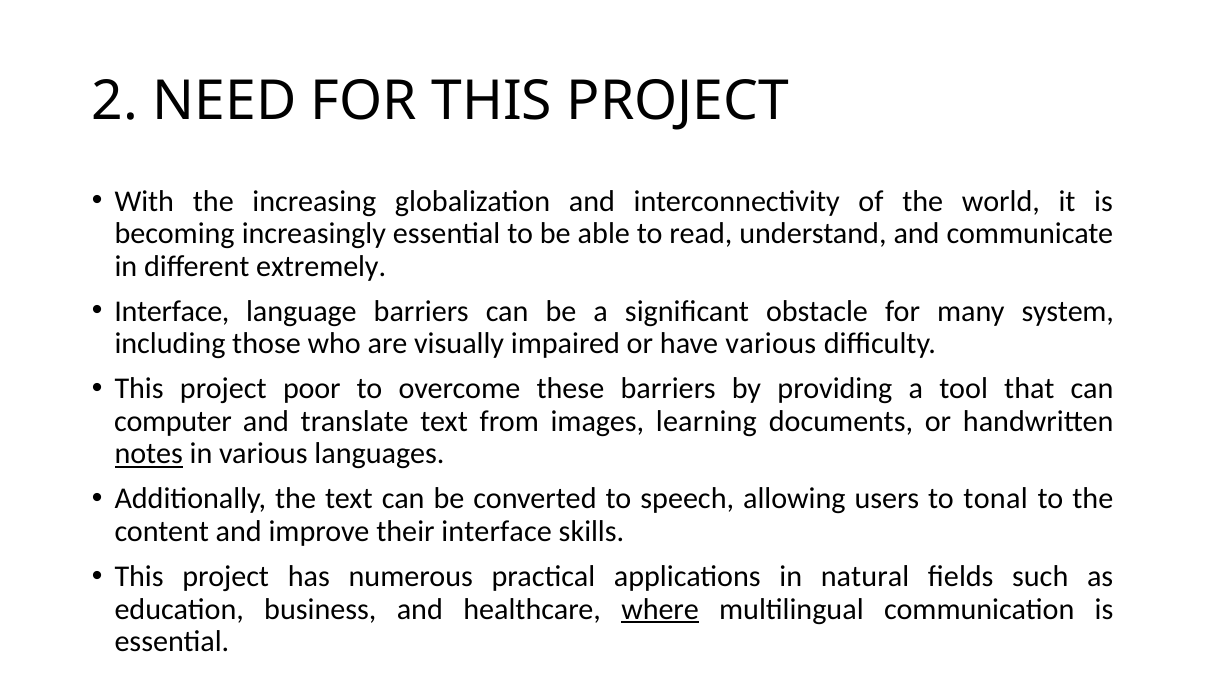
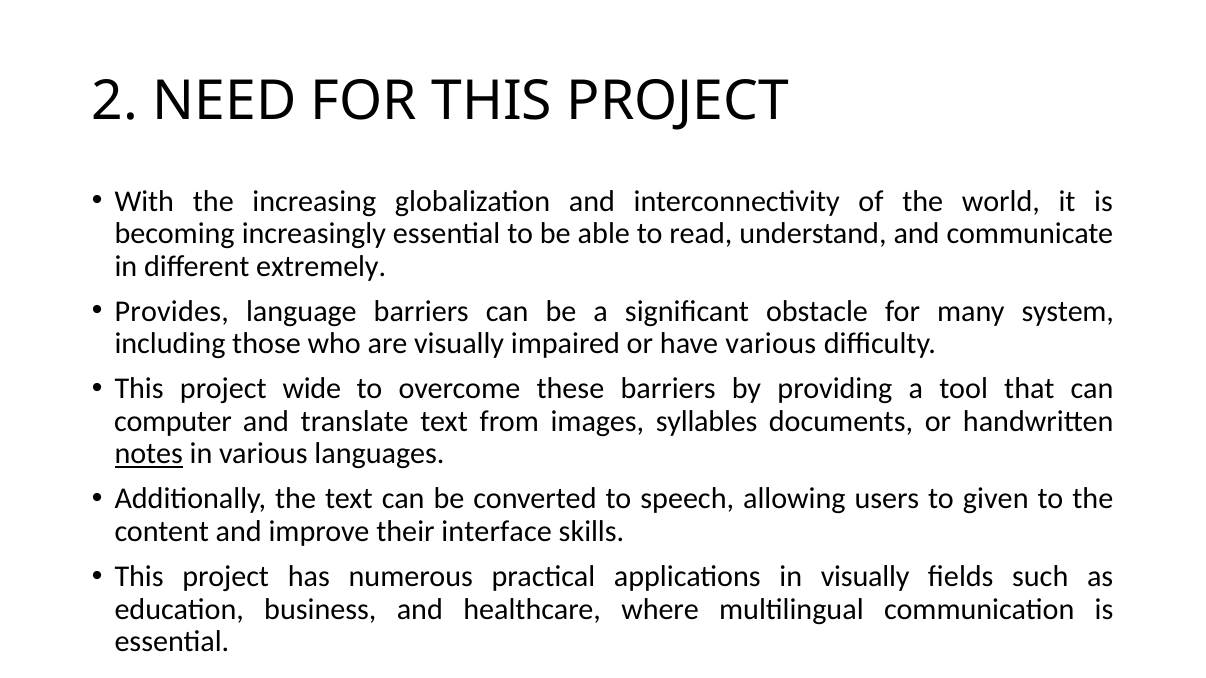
Interface at (172, 311): Interface -> Provides
poor: poor -> wide
learning: learning -> syllables
tonal: tonal -> given
in natural: natural -> visually
where underline: present -> none
